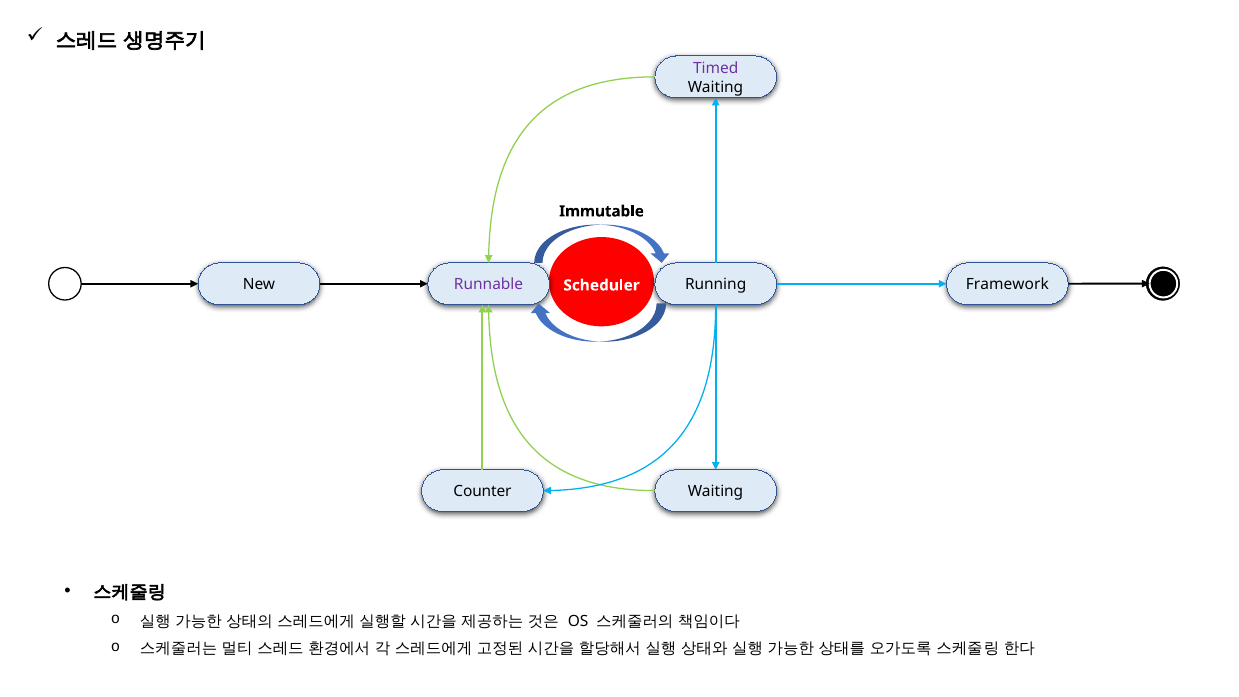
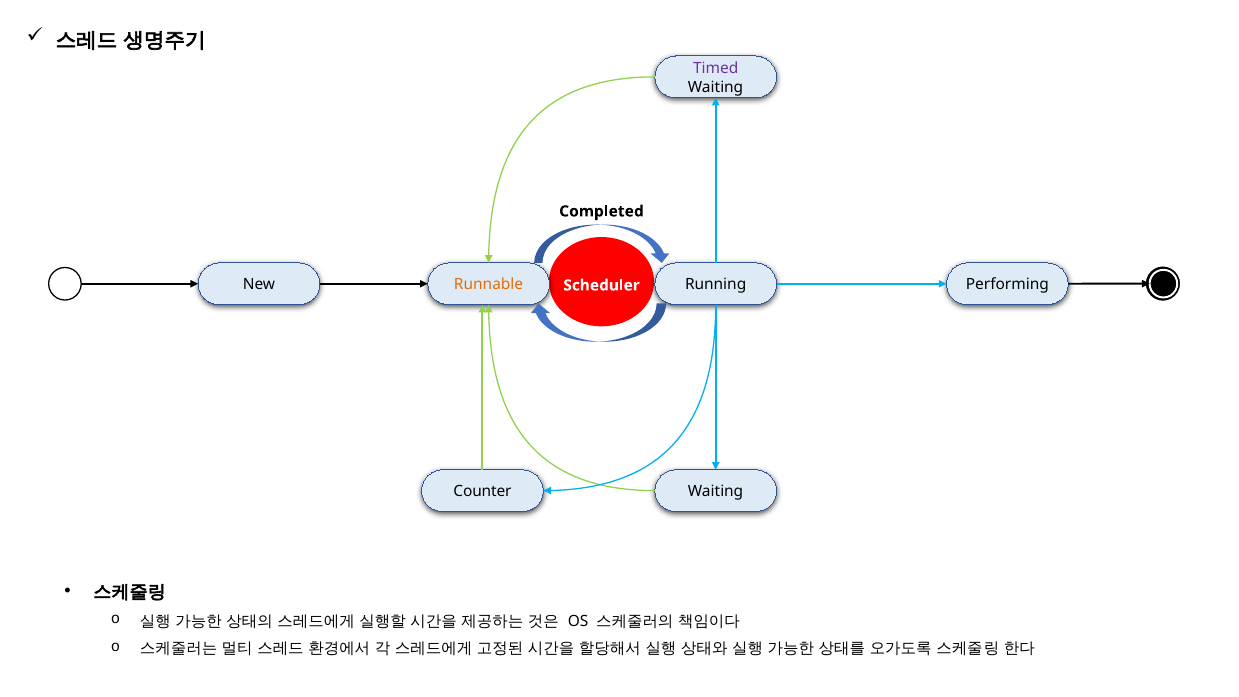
Immutable: Immutable -> Completed
Runnable colour: purple -> orange
Framework: Framework -> Performing
